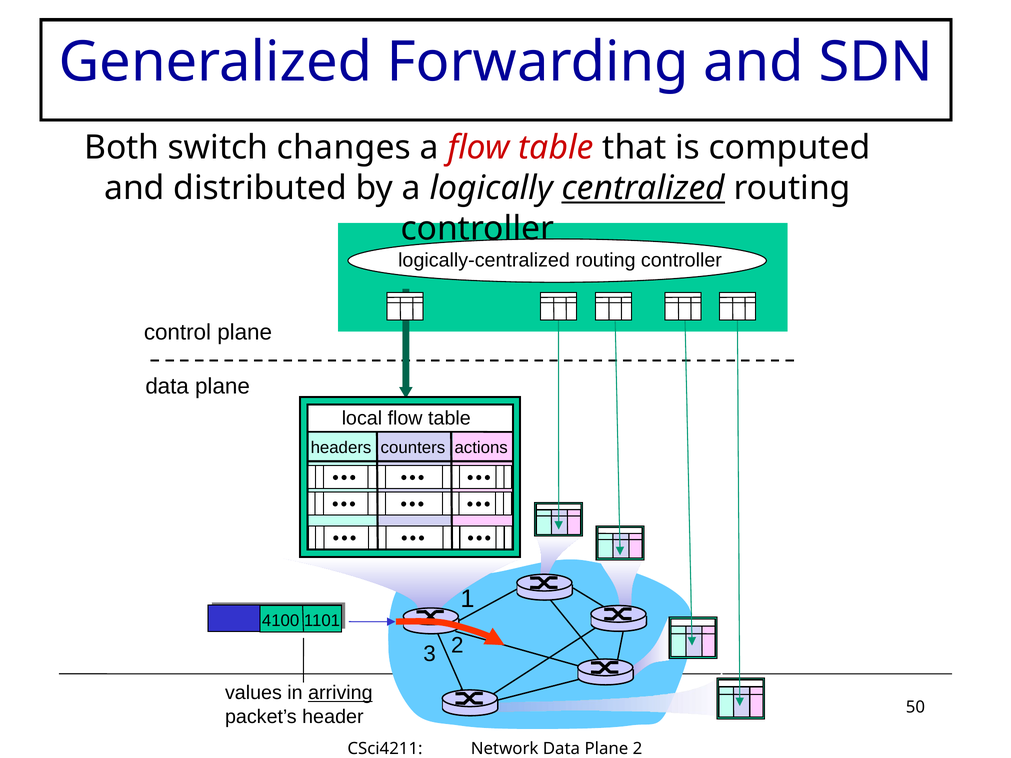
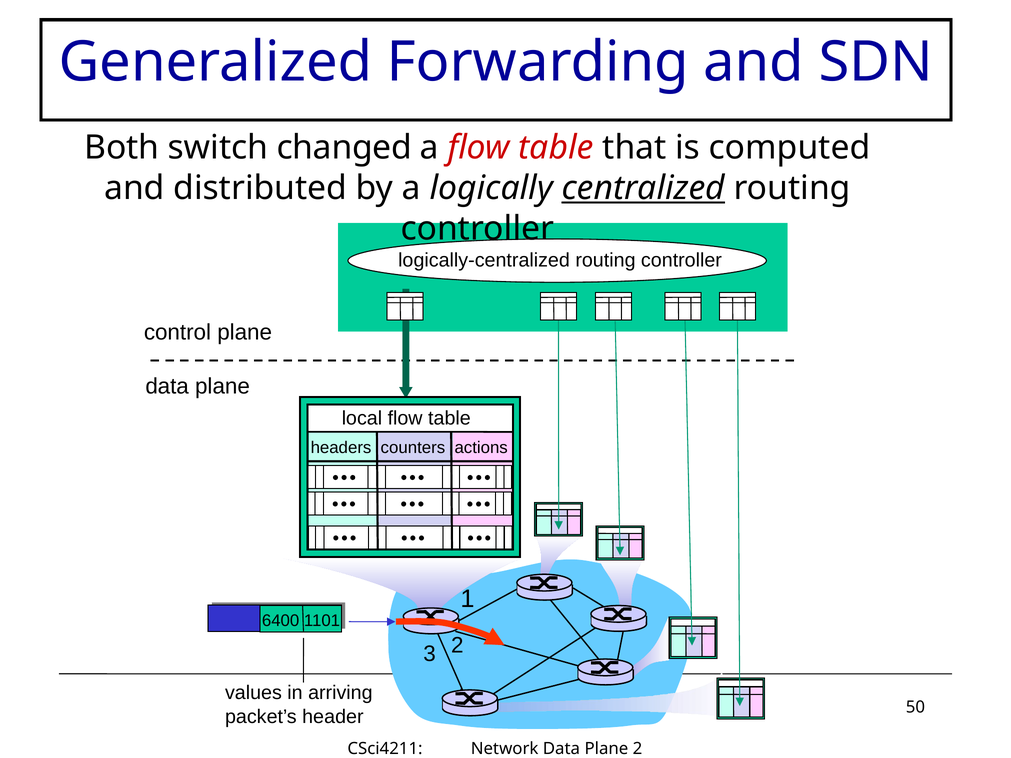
changes: changes -> changed
4100: 4100 -> 6400
arriving underline: present -> none
